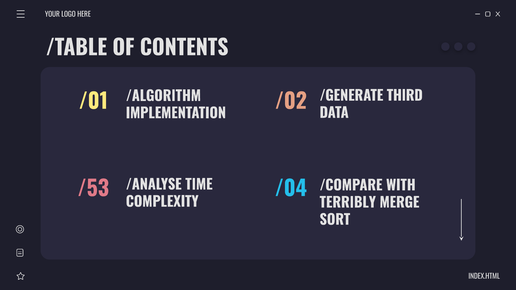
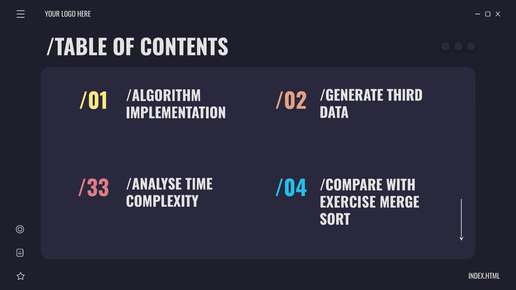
/53: /53 -> /33
TERRIBLY: TERRIBLY -> EXERCISE
